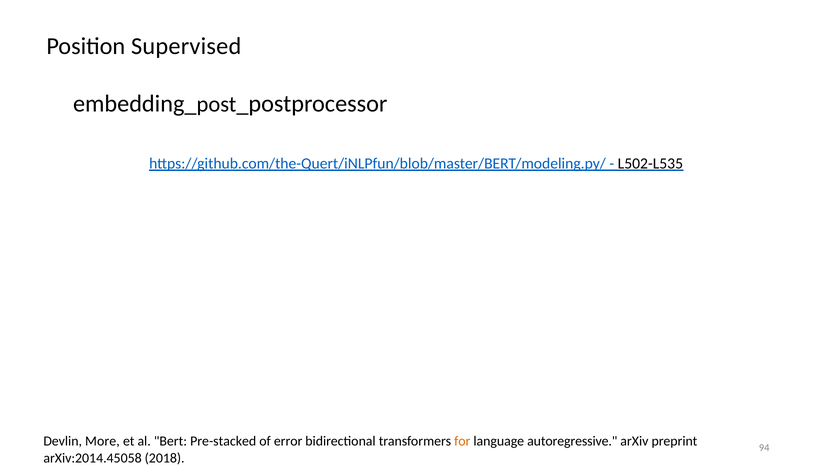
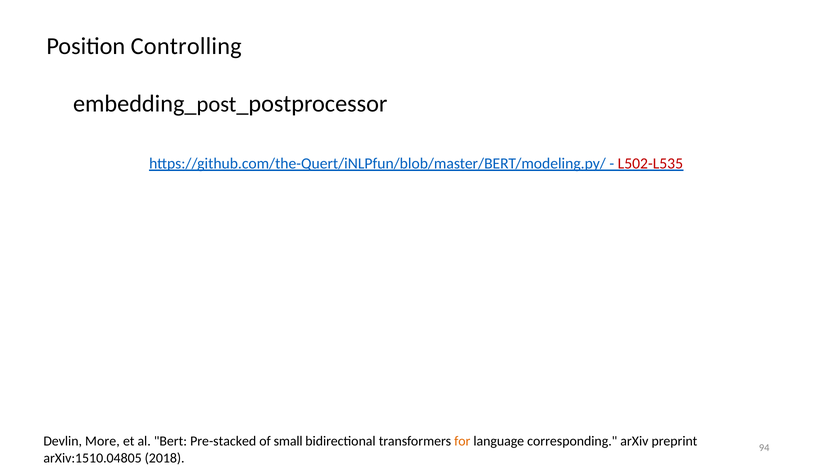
Supervised: Supervised -> Controlling
L502-L535 colour: black -> red
error: error -> small
autoregressive: autoregressive -> corresponding
arXiv:2014.45058: arXiv:2014.45058 -> arXiv:1510.04805
